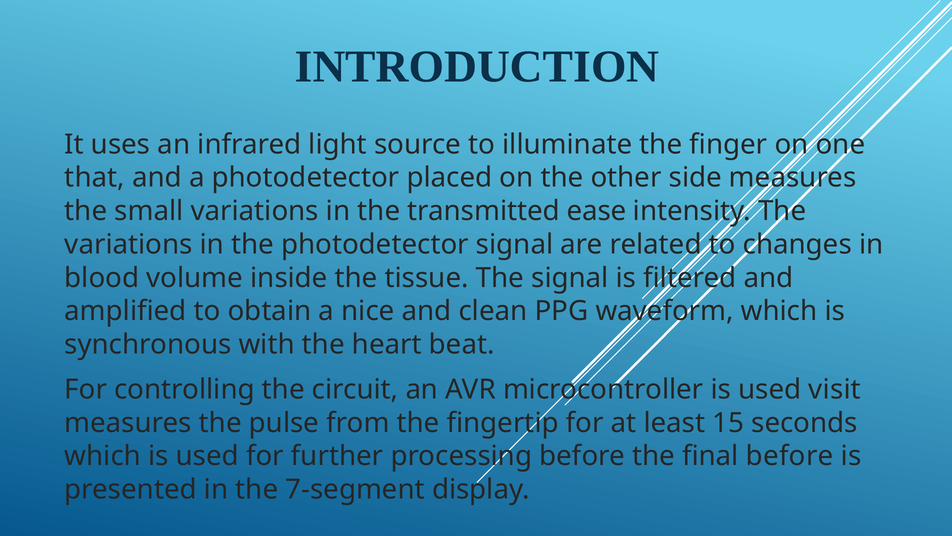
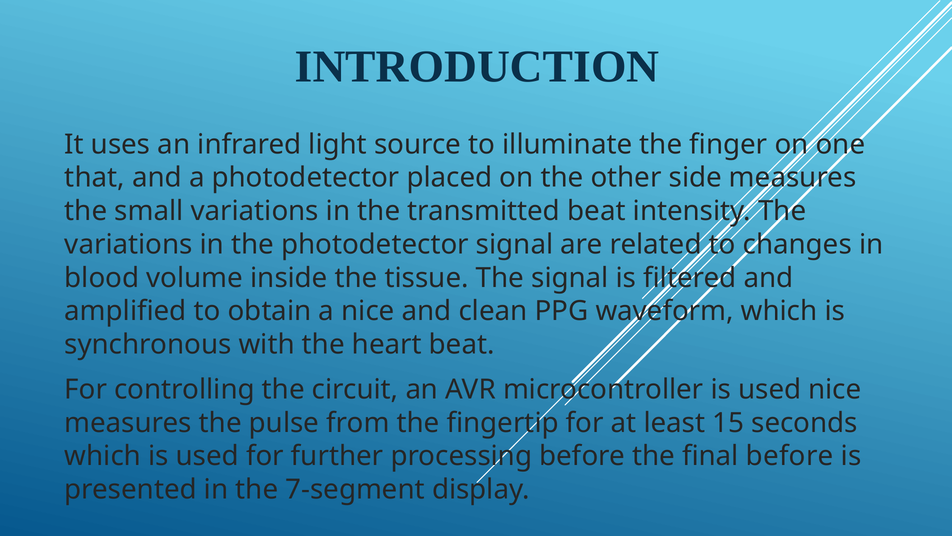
transmitted ease: ease -> beat
used visit: visit -> nice
